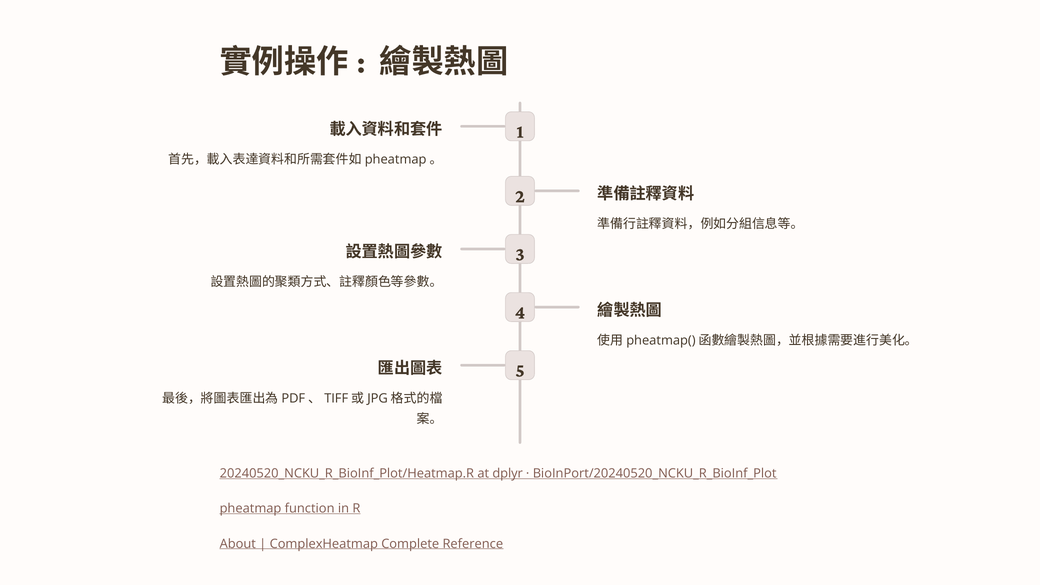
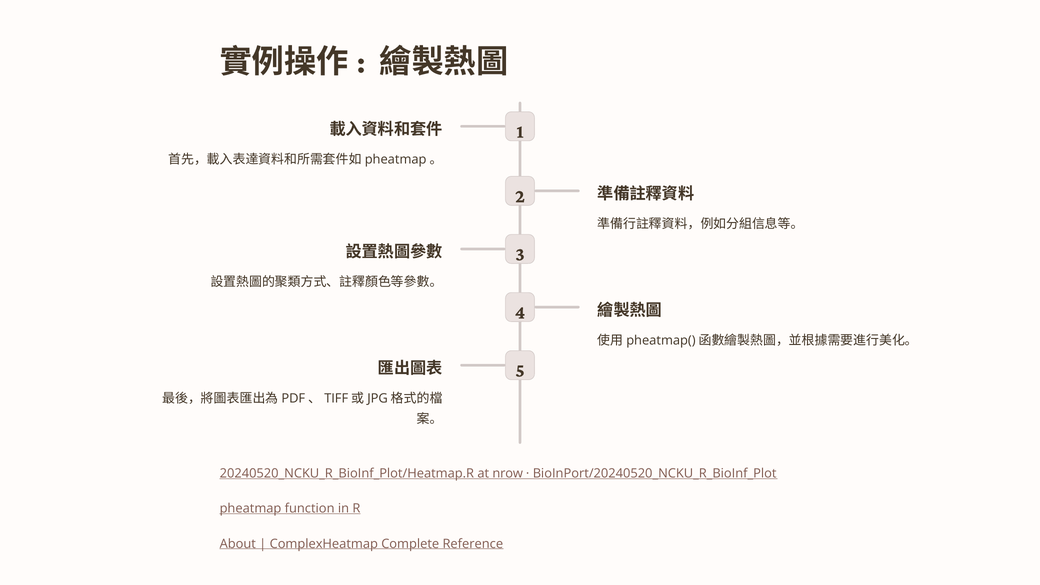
dplyr: dplyr -> nrow
